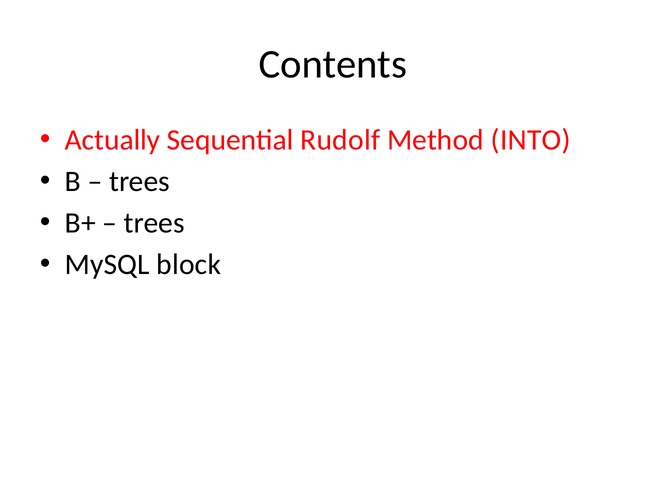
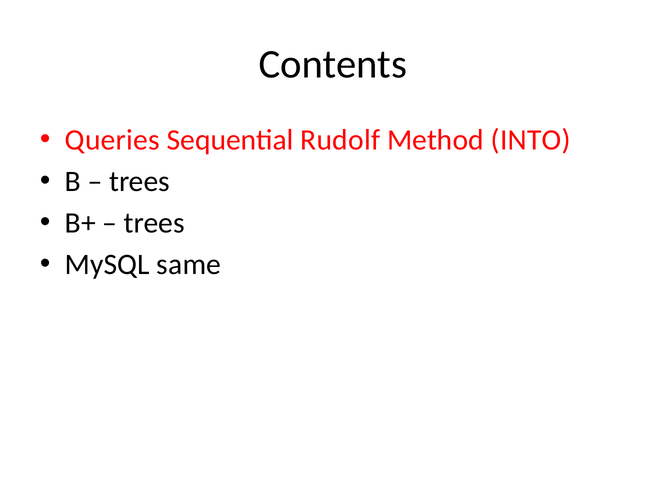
Actually: Actually -> Queries
block: block -> same
